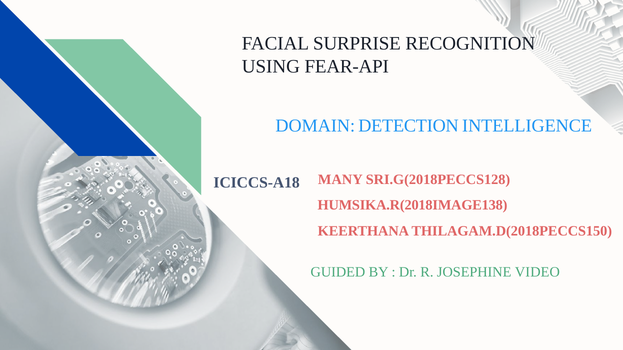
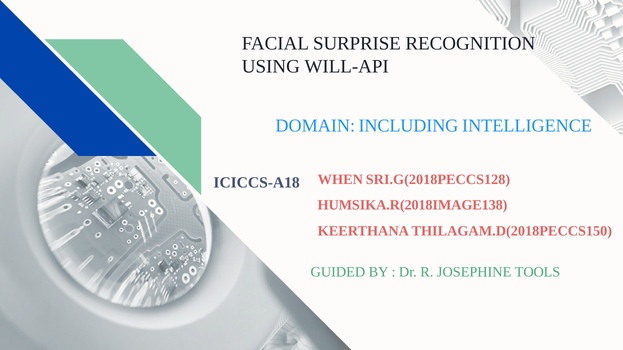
FEAR-API: FEAR-API -> WILL-API
DETECTION: DETECTION -> INCLUDING
MANY: MANY -> WHEN
VIDEO: VIDEO -> TOOLS
